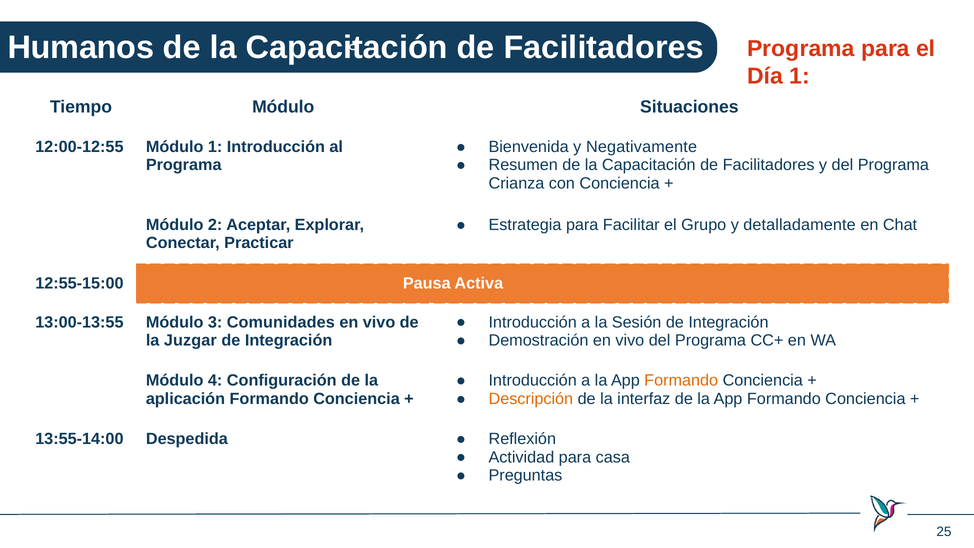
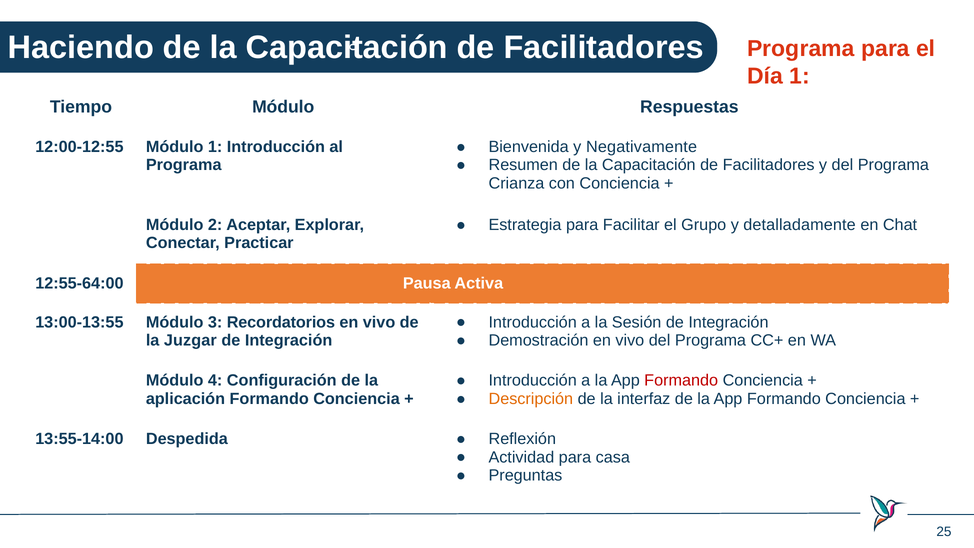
Humanos: Humanos -> Haciendo
Situaciones: Situaciones -> Respuestas
12:55-15:00: 12:55-15:00 -> 12:55-64:00
Comunidades: Comunidades -> Recordatorios
Formando at (681, 381) colour: orange -> red
